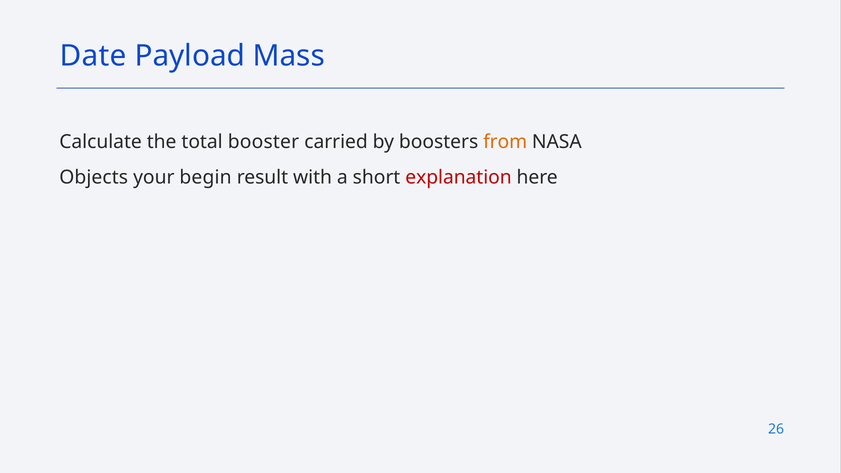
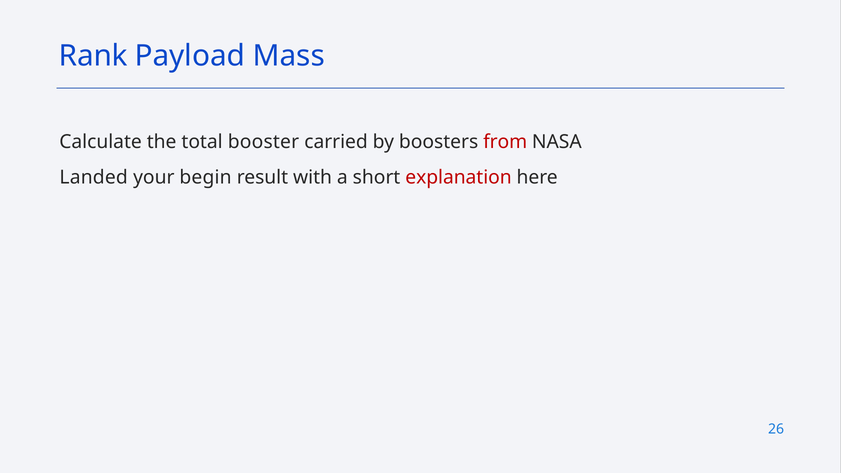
Date: Date -> Rank
from colour: orange -> red
Objects: Objects -> Landed
